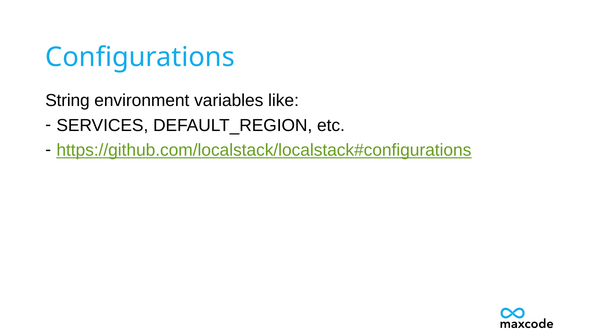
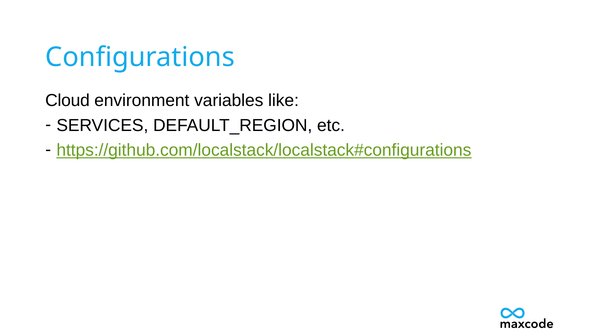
String: String -> Cloud
